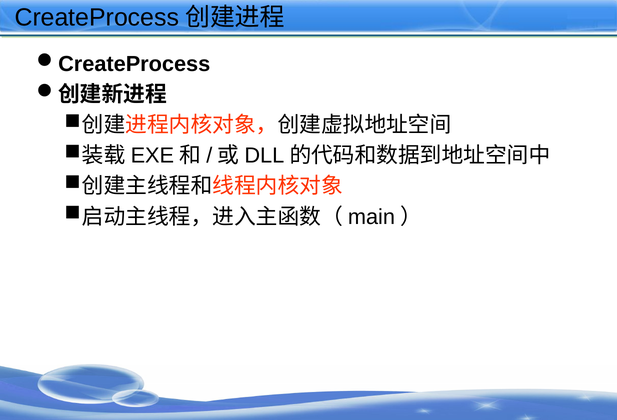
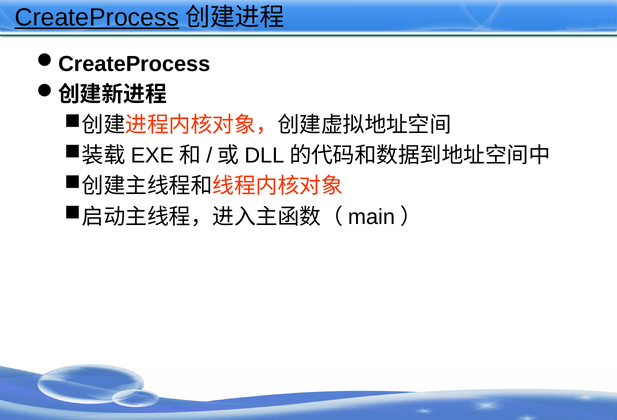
CreateProcess underline: none -> present
